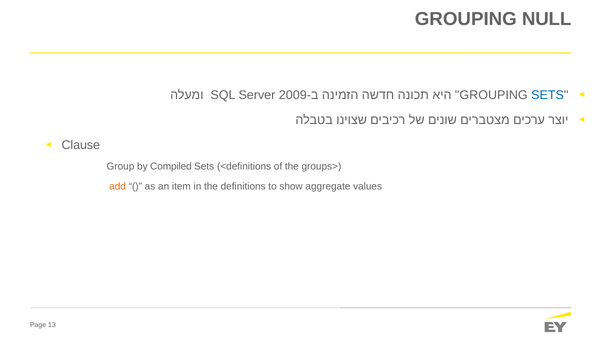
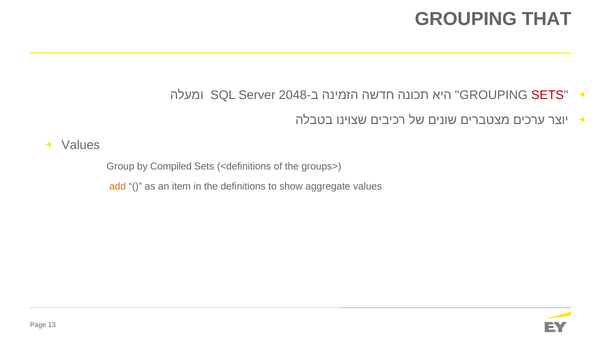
NULL: NULL -> THAT
2009: 2009 -> 2048
SETS at (548, 95) colour: blue -> red
Clause at (81, 145): Clause -> Values
